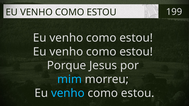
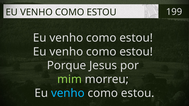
mim colour: light blue -> light green
